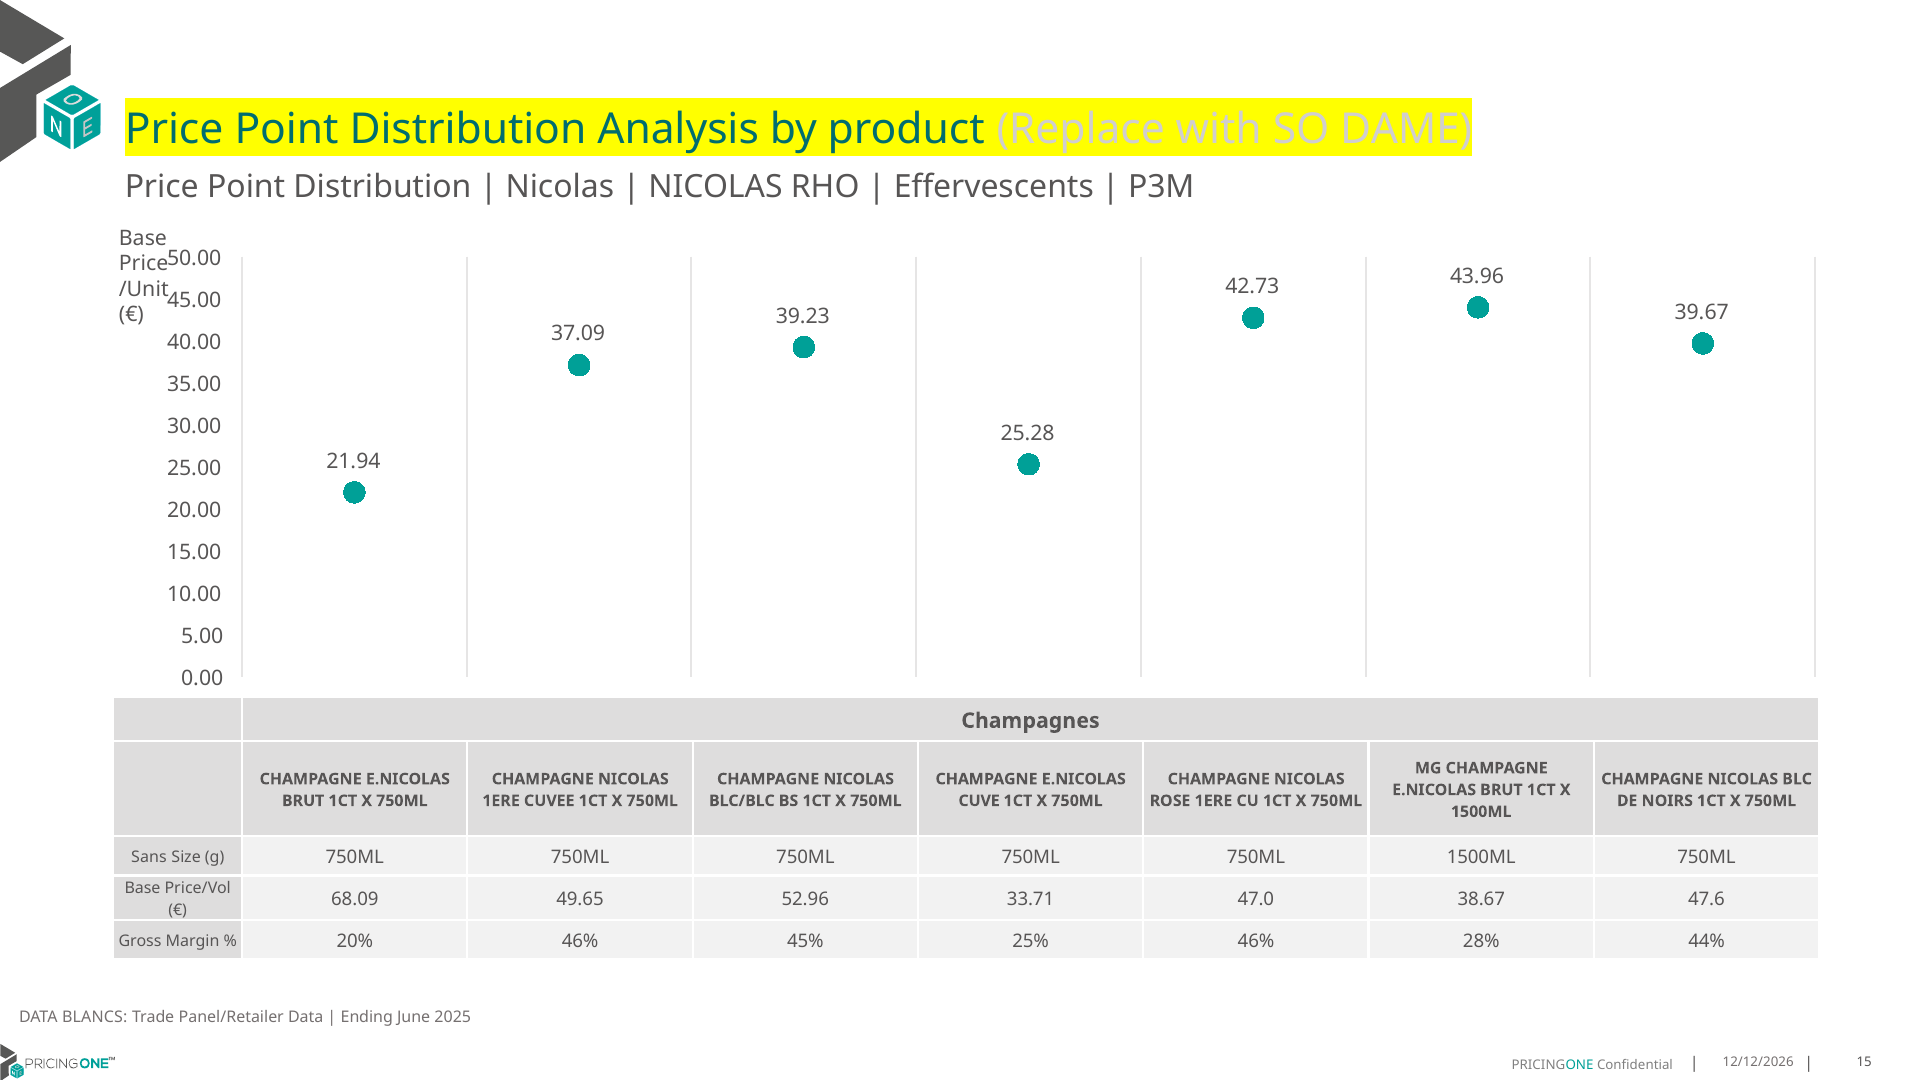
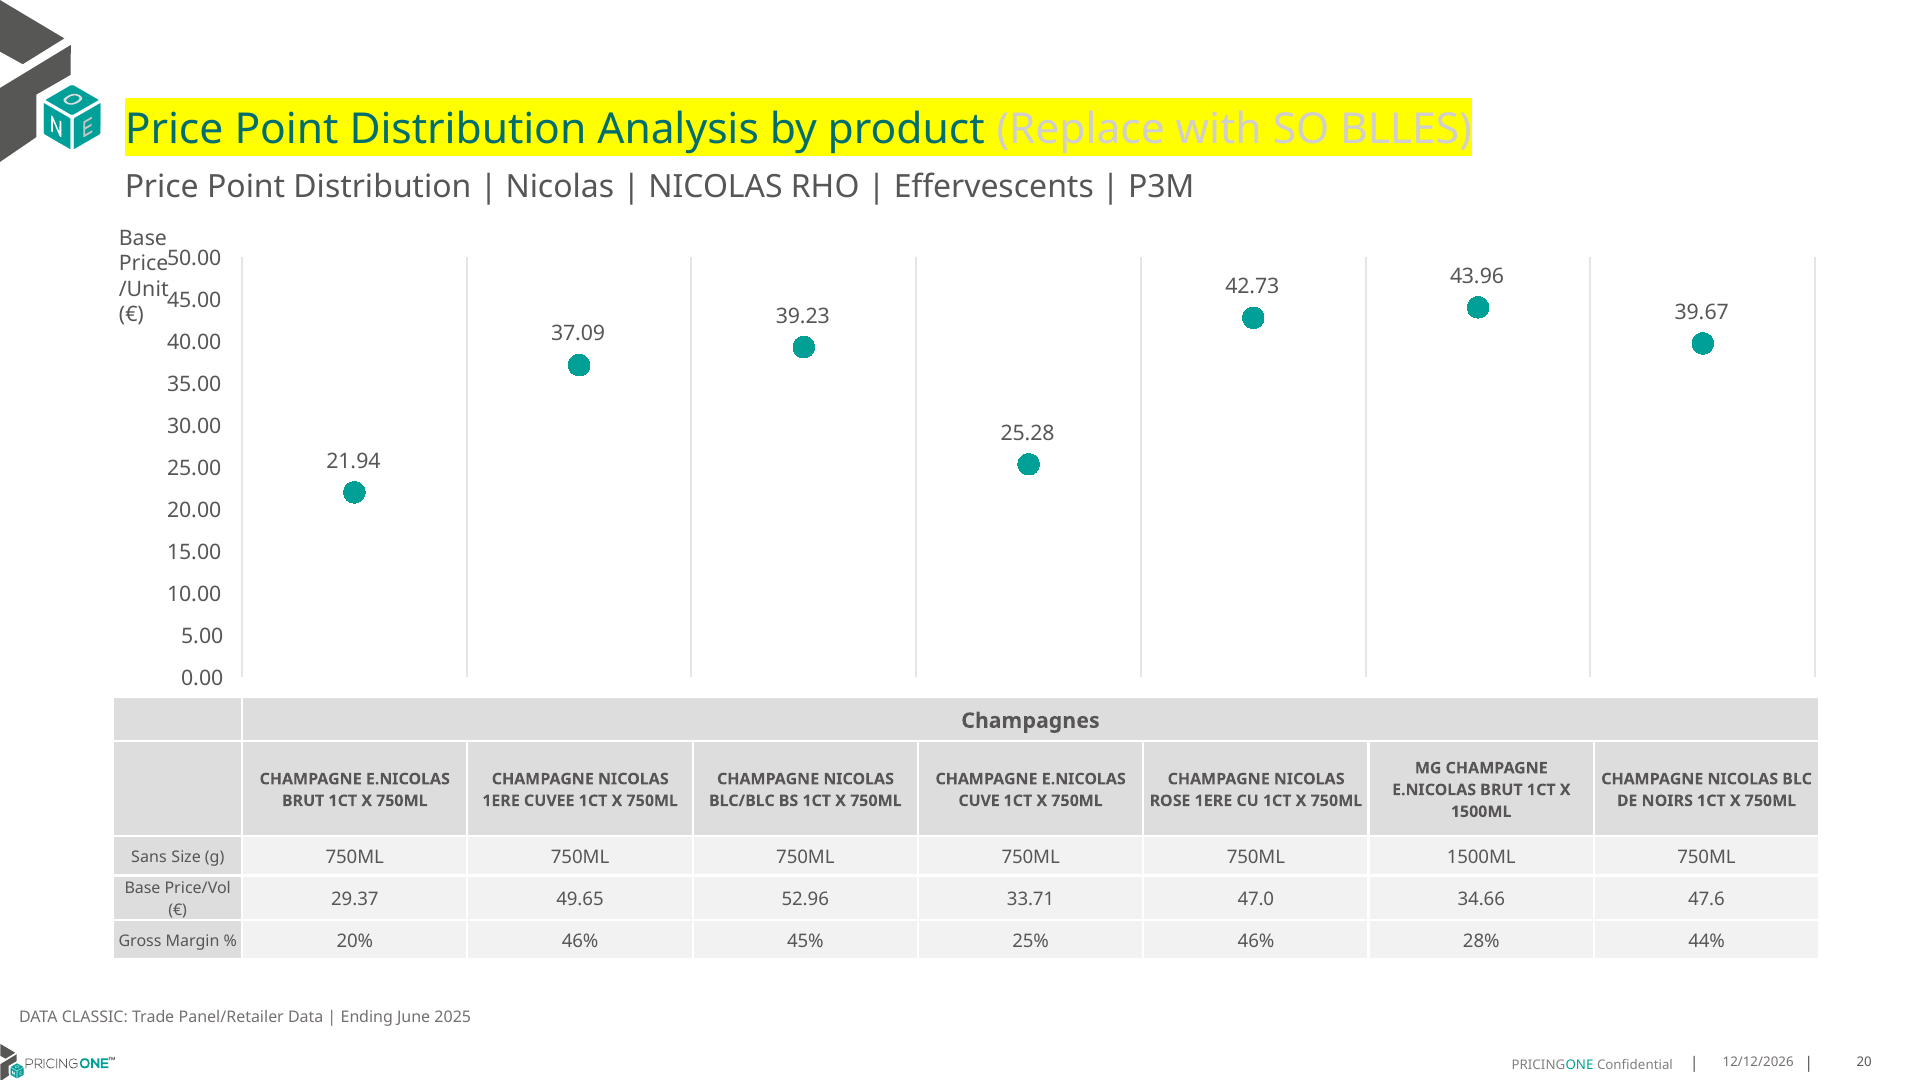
DAME: DAME -> BLLES
68.09: 68.09 -> 29.37
38.67: 38.67 -> 34.66
BLANCS: BLANCS -> CLASSIC
15: 15 -> 20
